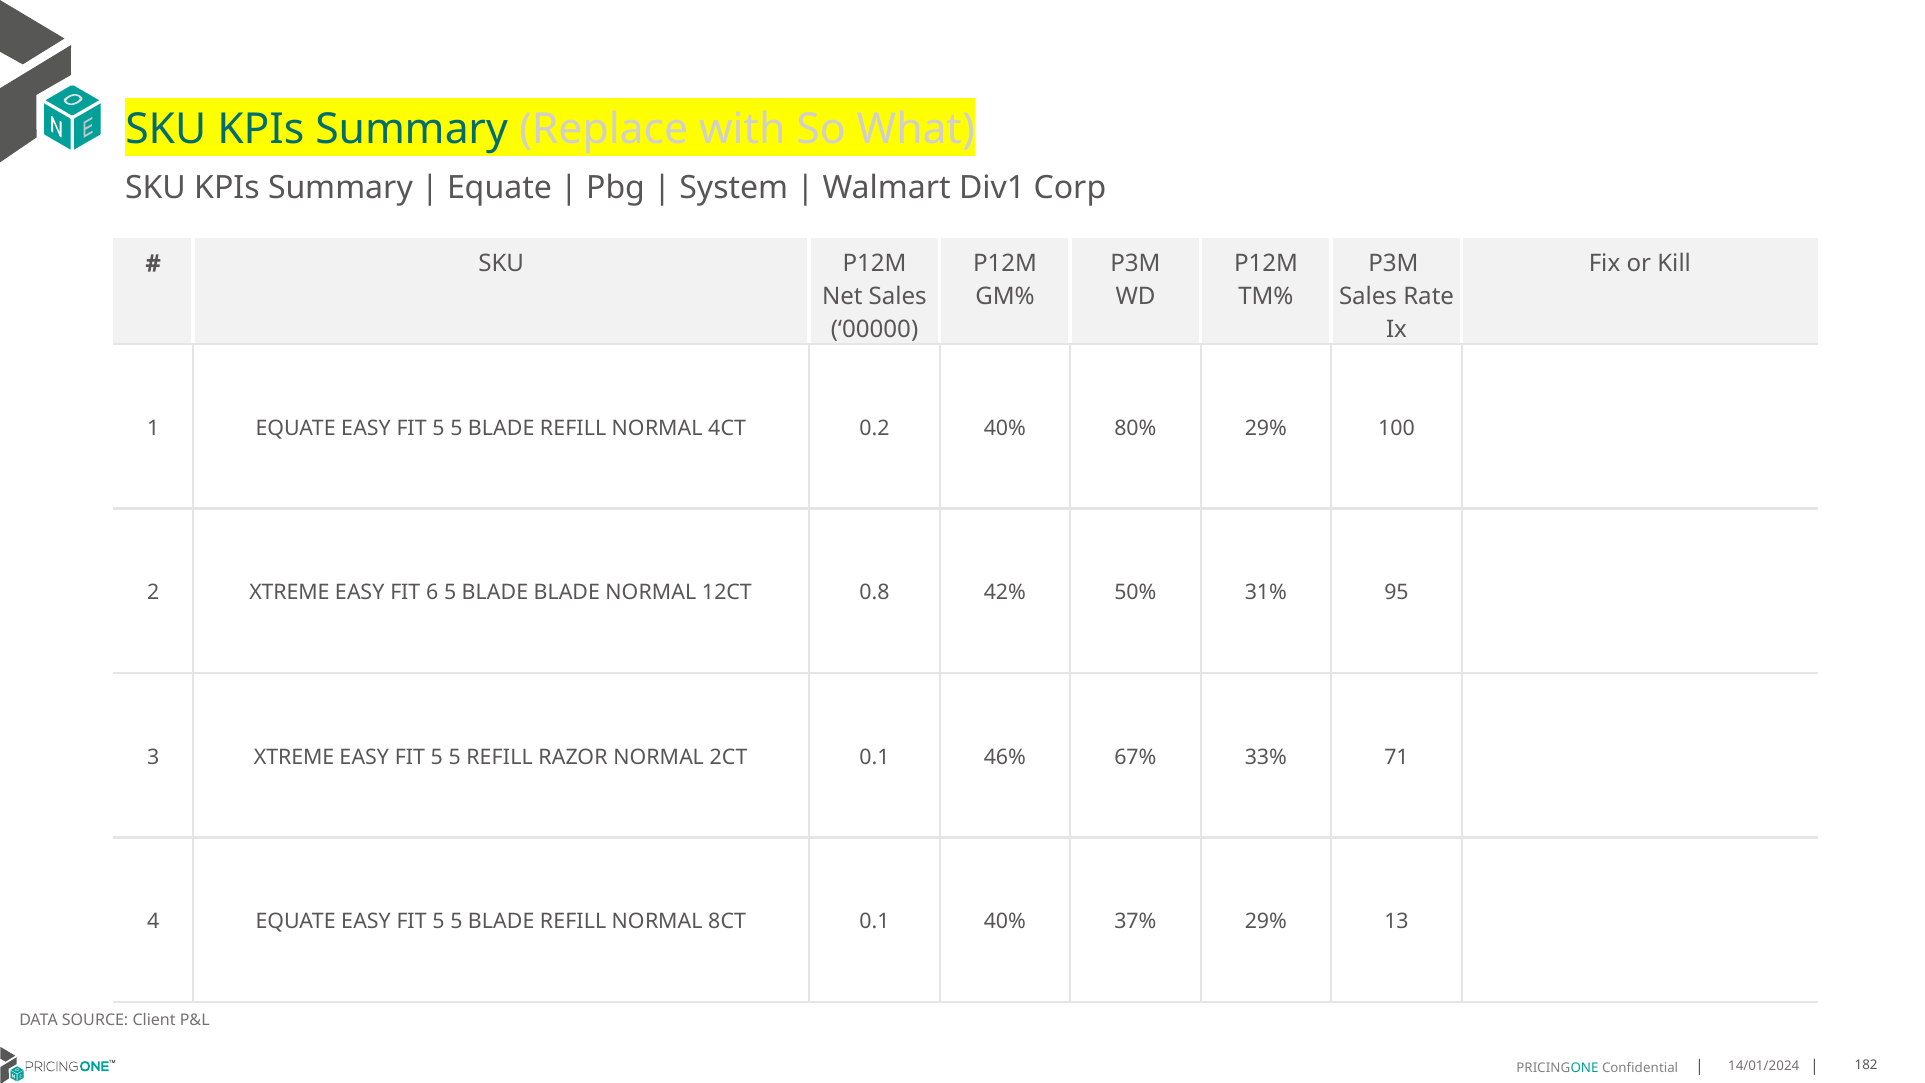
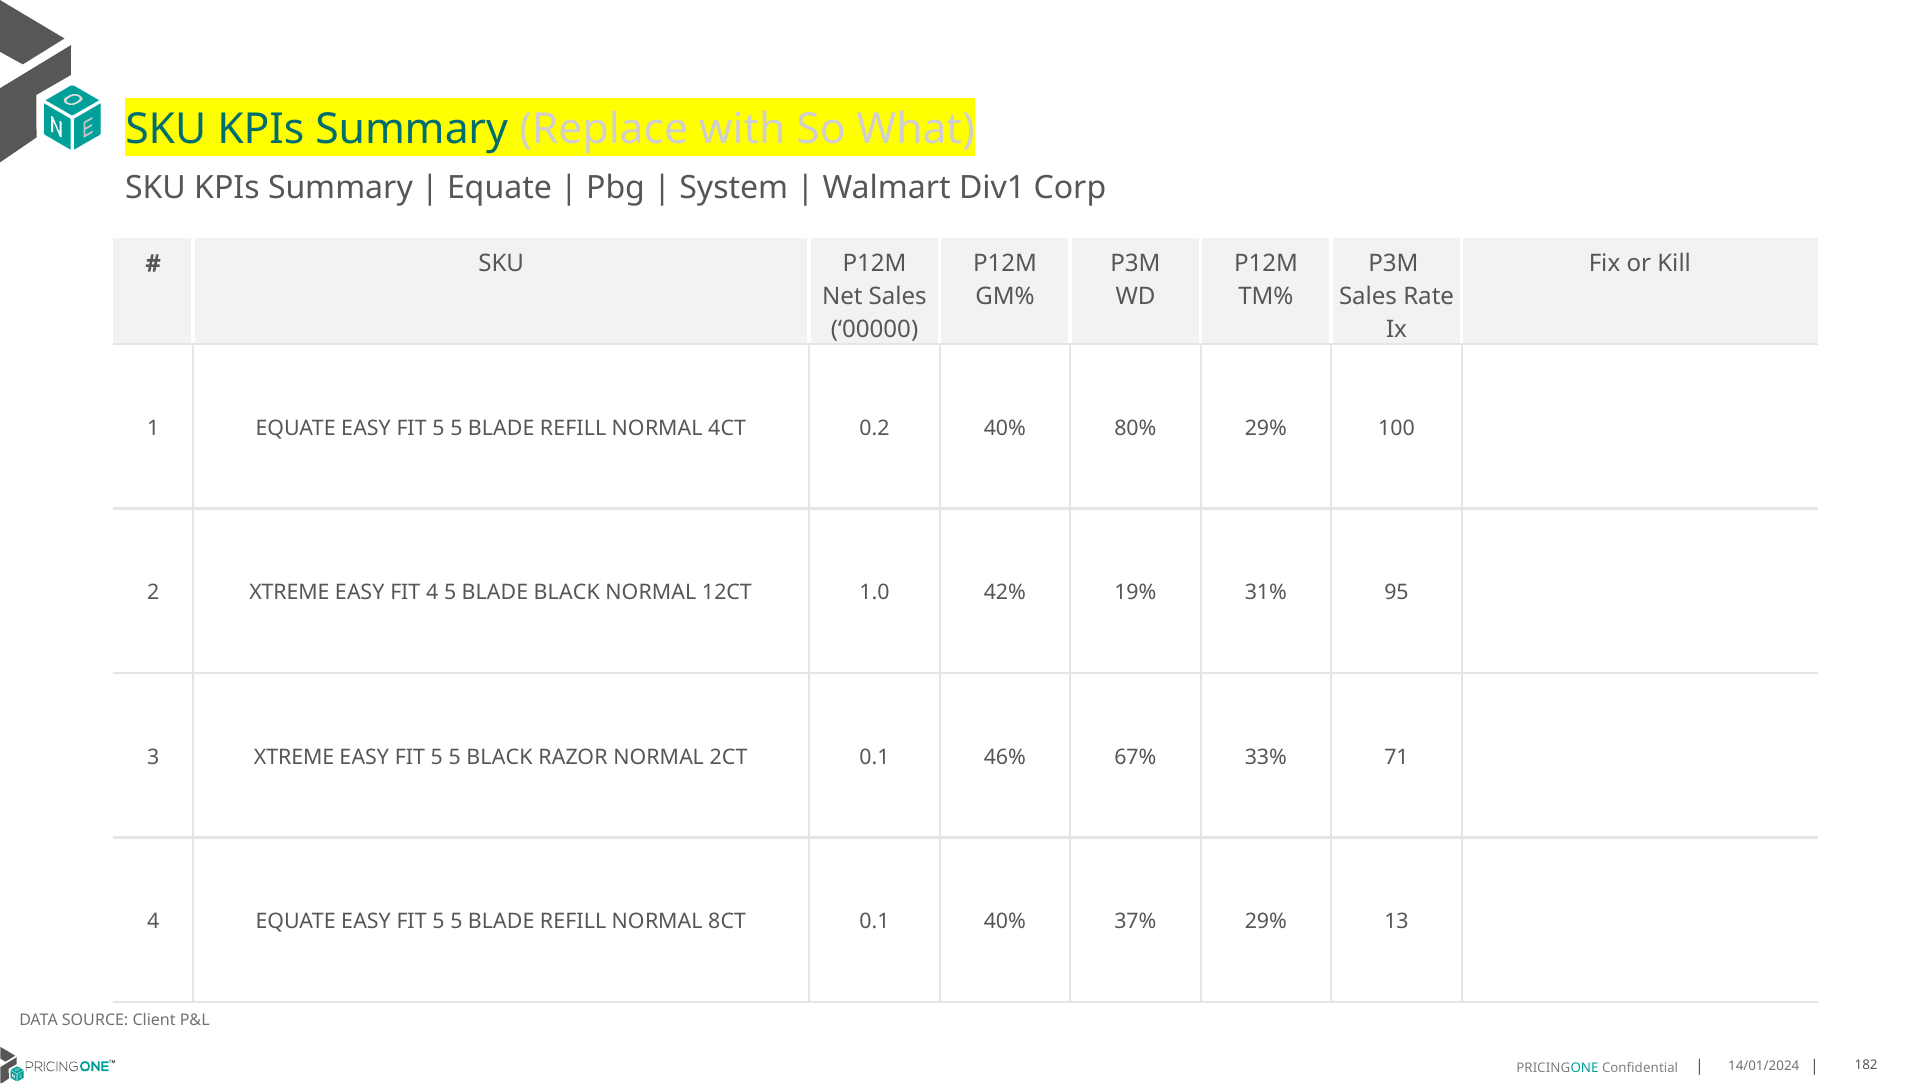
FIT 6: 6 -> 4
BLADE BLADE: BLADE -> BLACK
0.8: 0.8 -> 1.0
50%: 50% -> 19%
5 REFILL: REFILL -> BLACK
